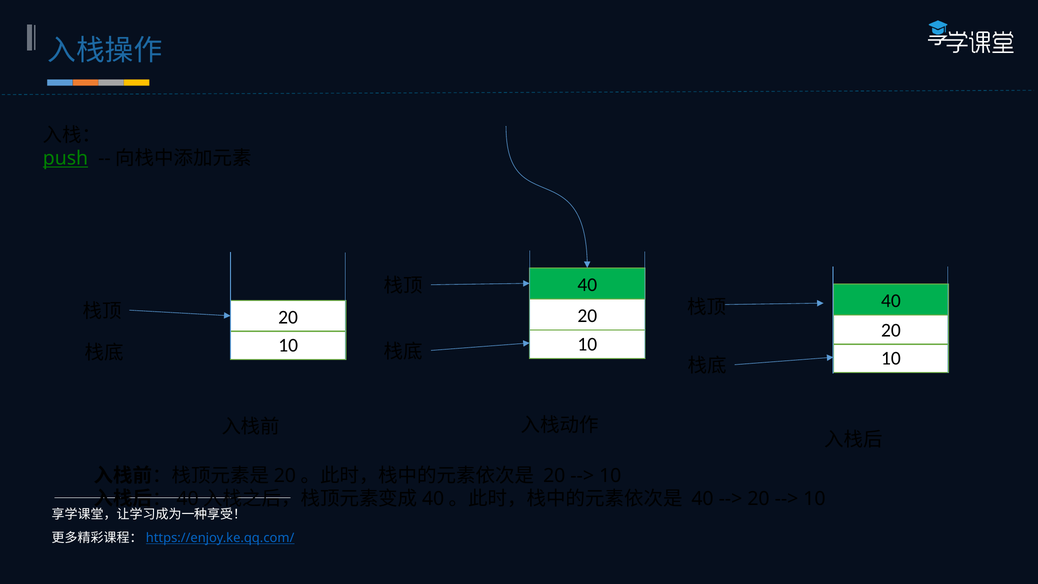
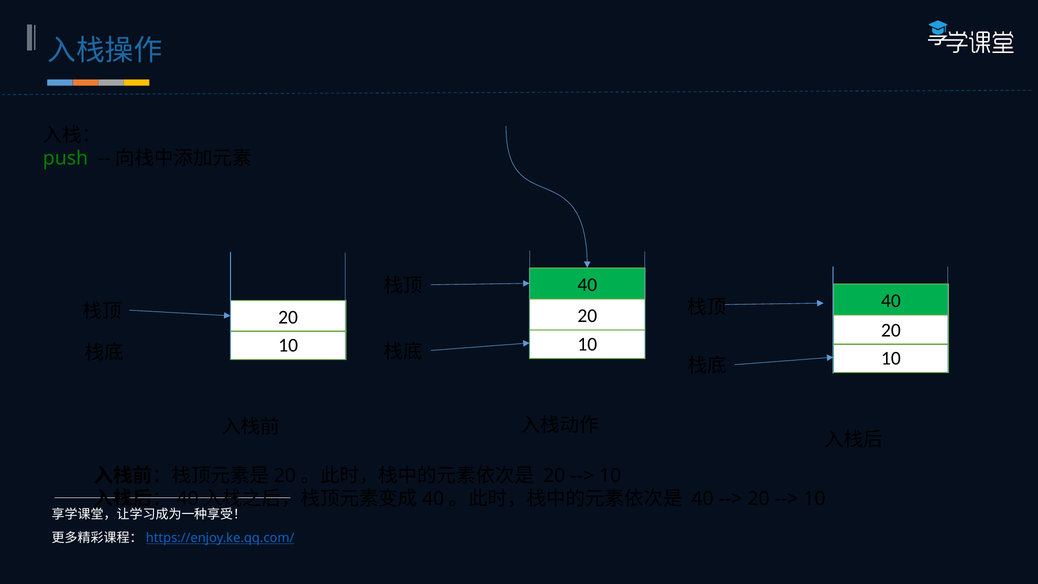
push underline: present -> none
